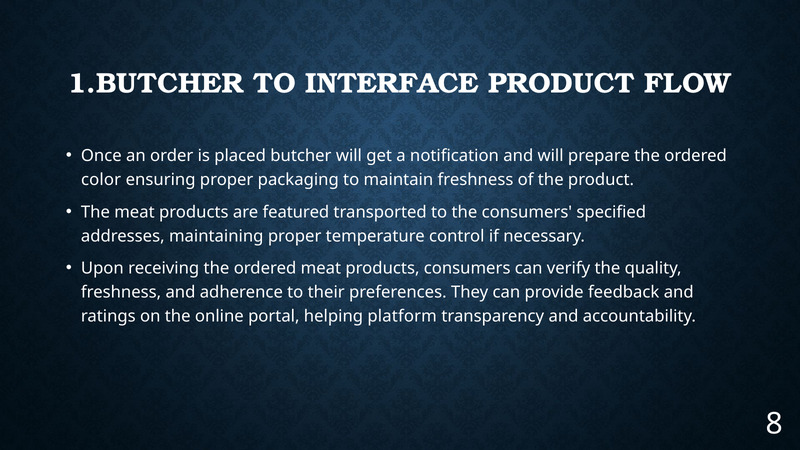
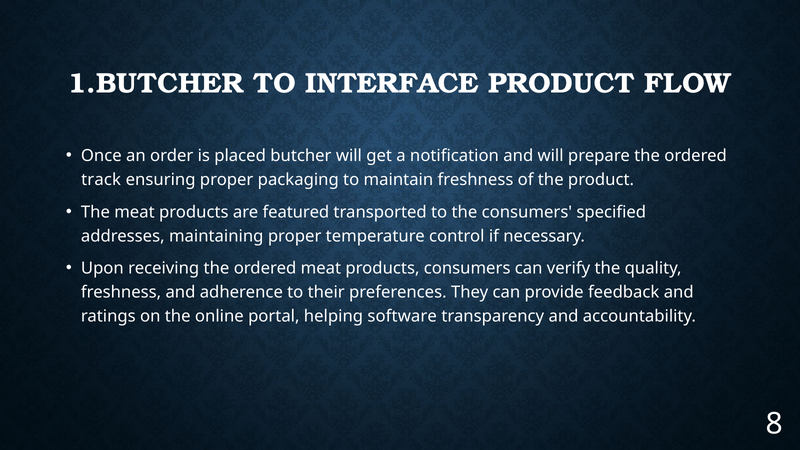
color: color -> track
platform: platform -> software
